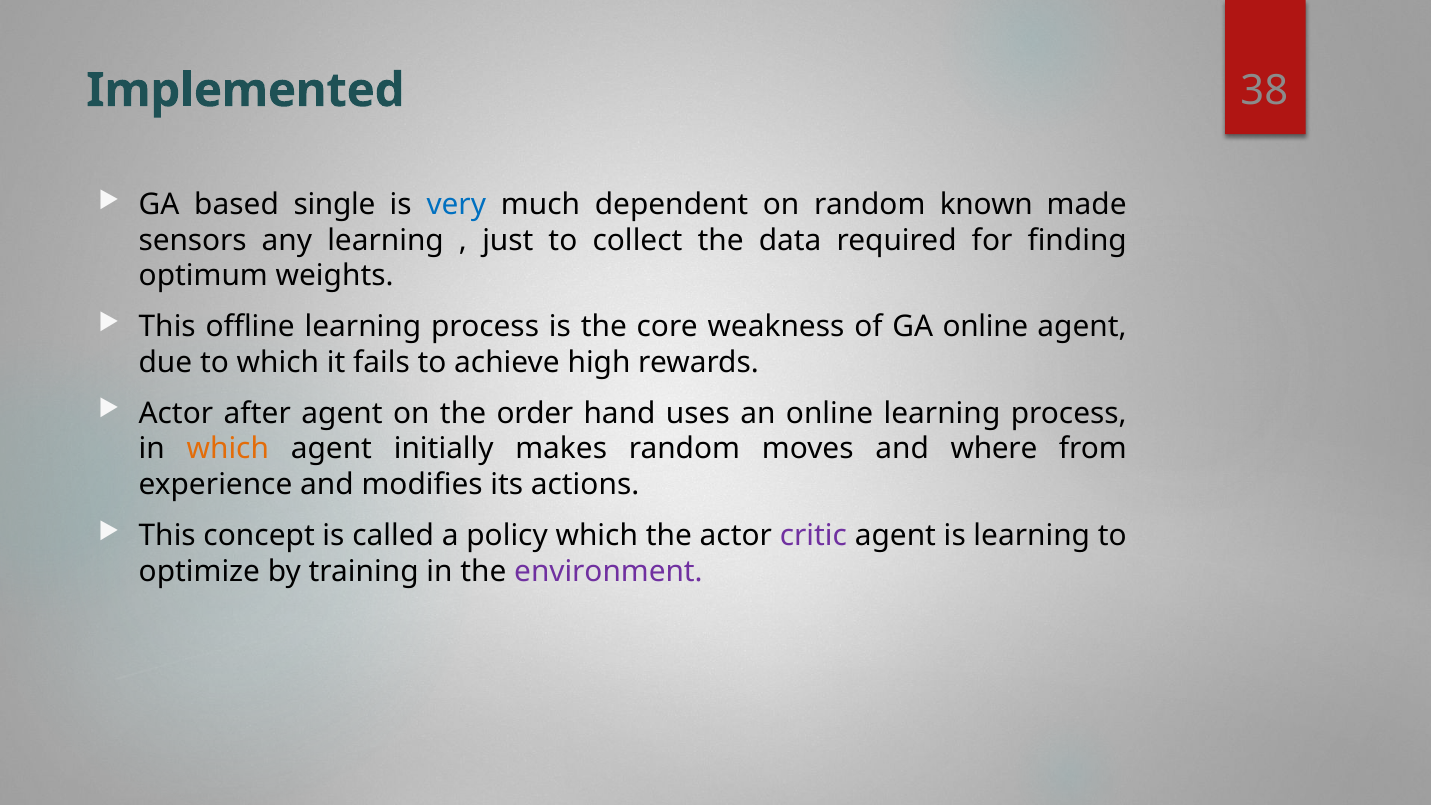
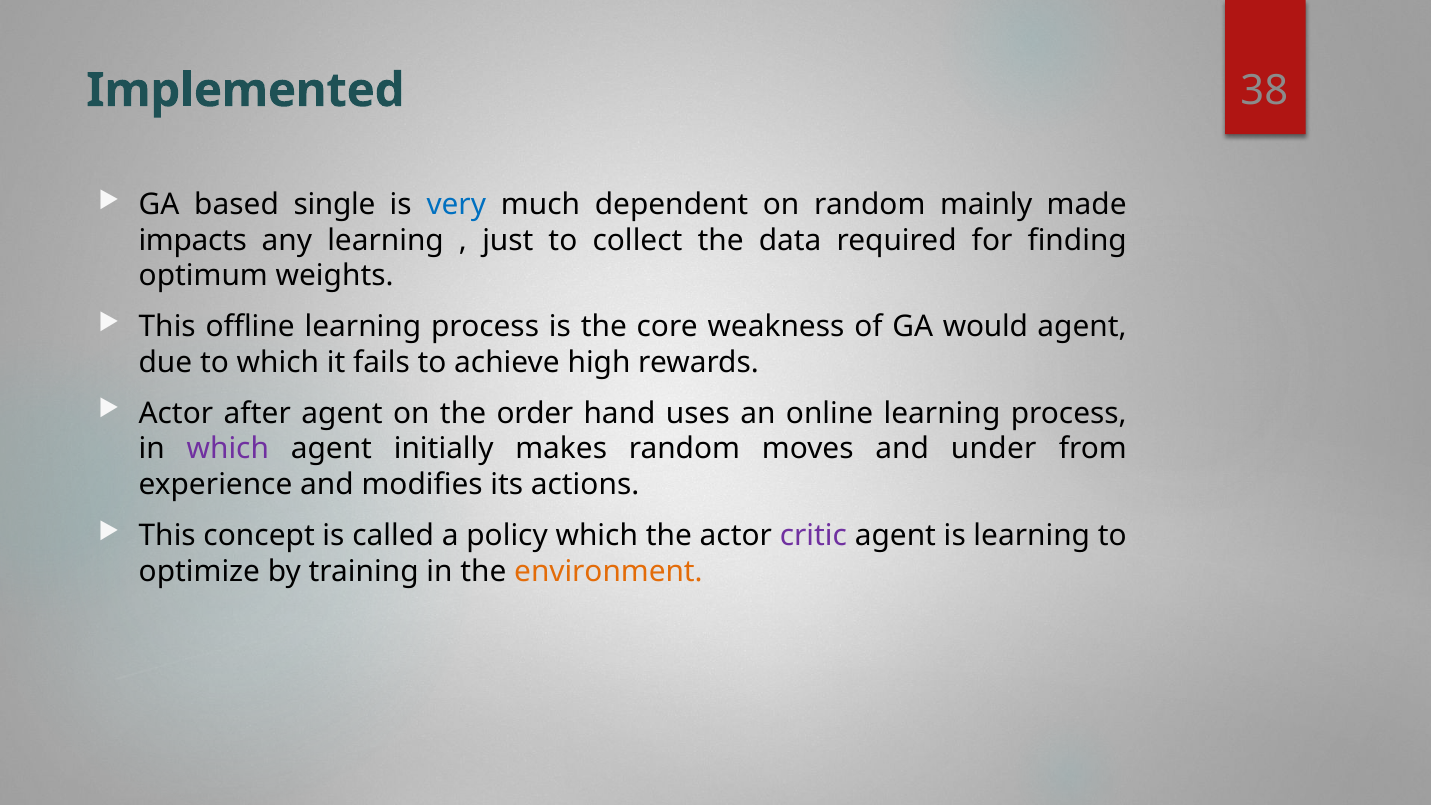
known: known -> mainly
sensors: sensors -> impacts
GA online: online -> would
which at (228, 449) colour: orange -> purple
where: where -> under
environment colour: purple -> orange
